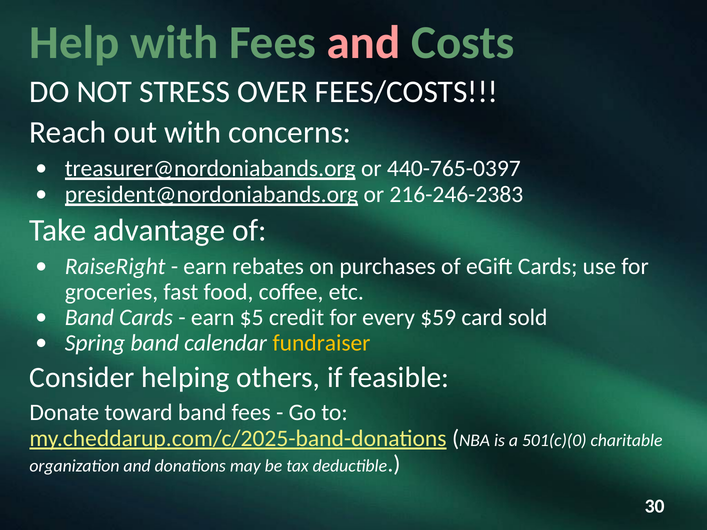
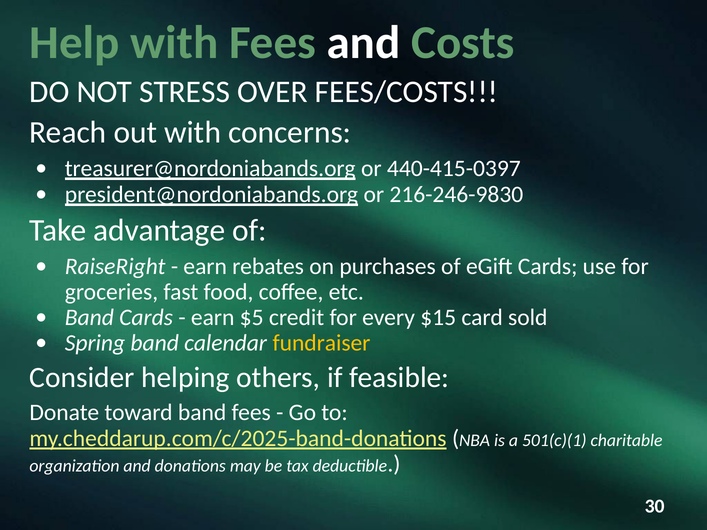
and at (364, 43) colour: pink -> white
440-765-0397: 440-765-0397 -> 440-415-0397
216-246-2383: 216-246-2383 -> 216-246-9830
$59: $59 -> $15
501(c)(0: 501(c)(0 -> 501(c)(1
